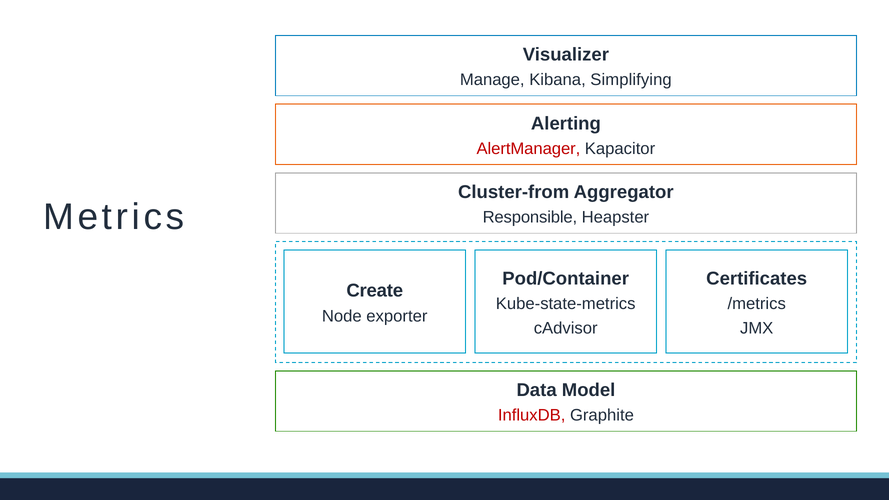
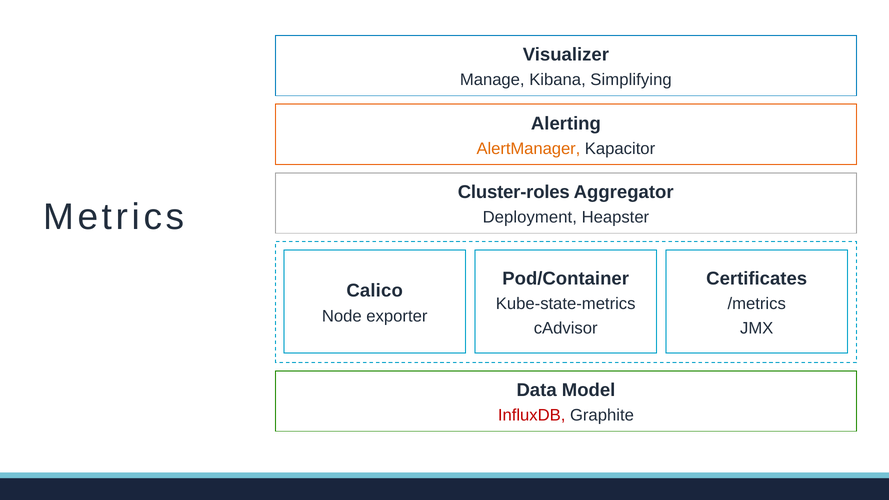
AlertManager colour: red -> orange
Cluster-from: Cluster-from -> Cluster-roles
Responsible: Responsible -> Deployment
Create: Create -> Calico
